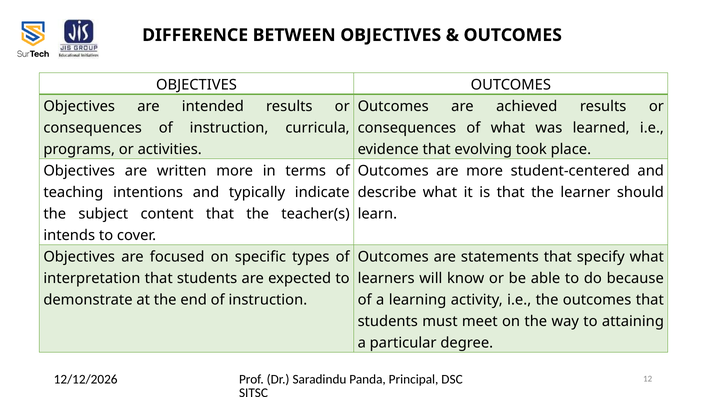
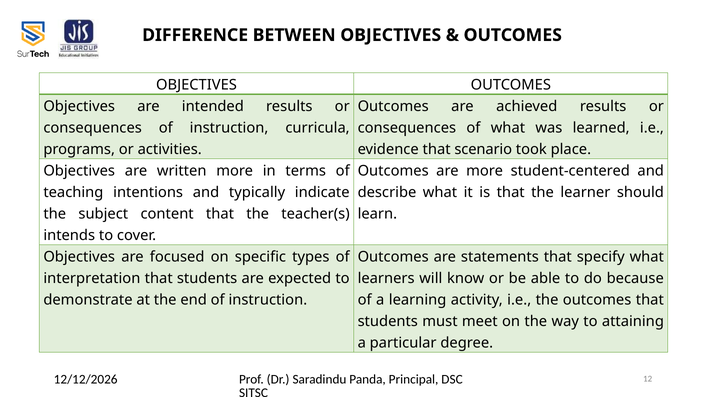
evolving: evolving -> scenario
